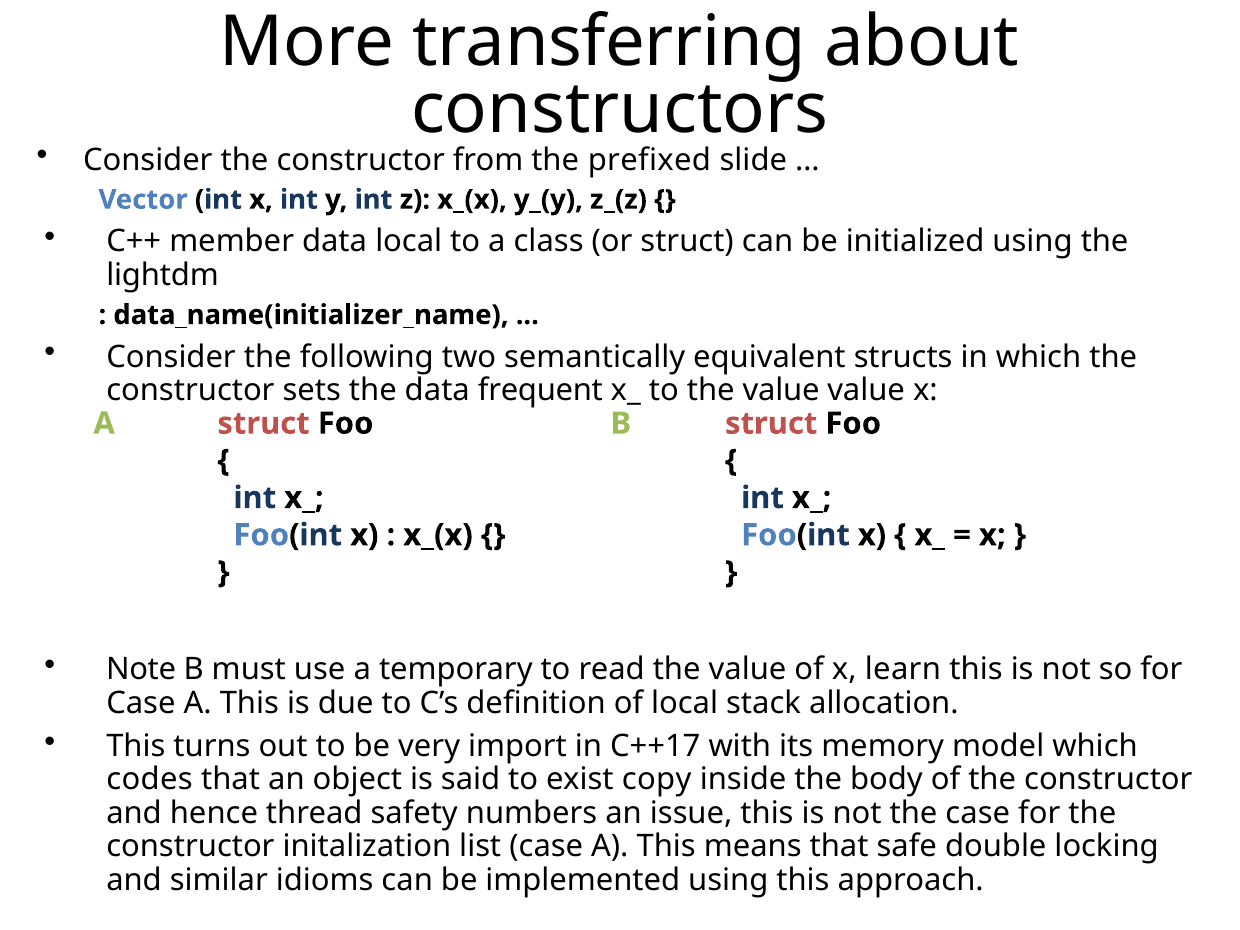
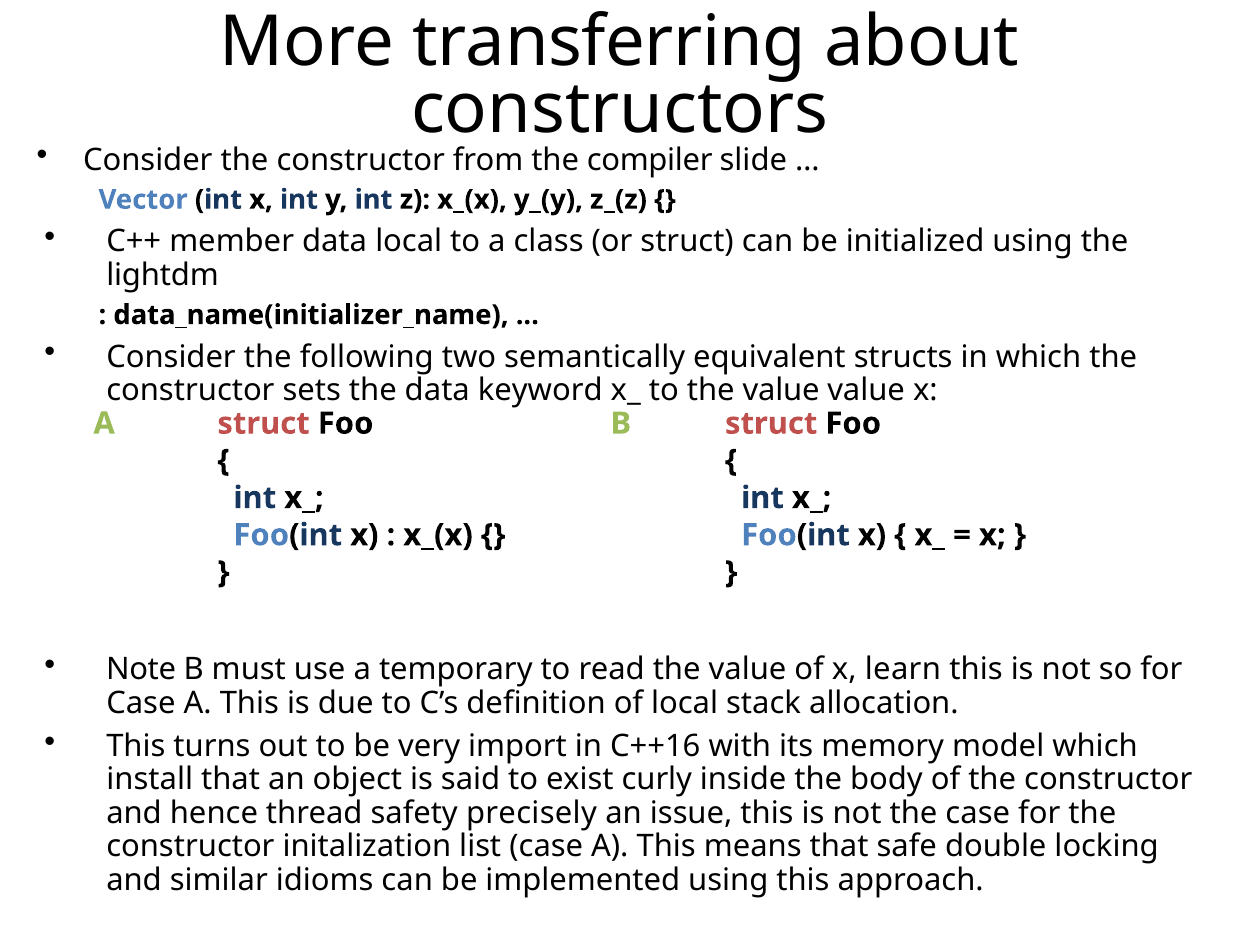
prefixed: prefixed -> compiler
frequent: frequent -> keyword
C++17: C++17 -> C++16
codes: codes -> install
copy: copy -> curly
numbers: numbers -> precisely
